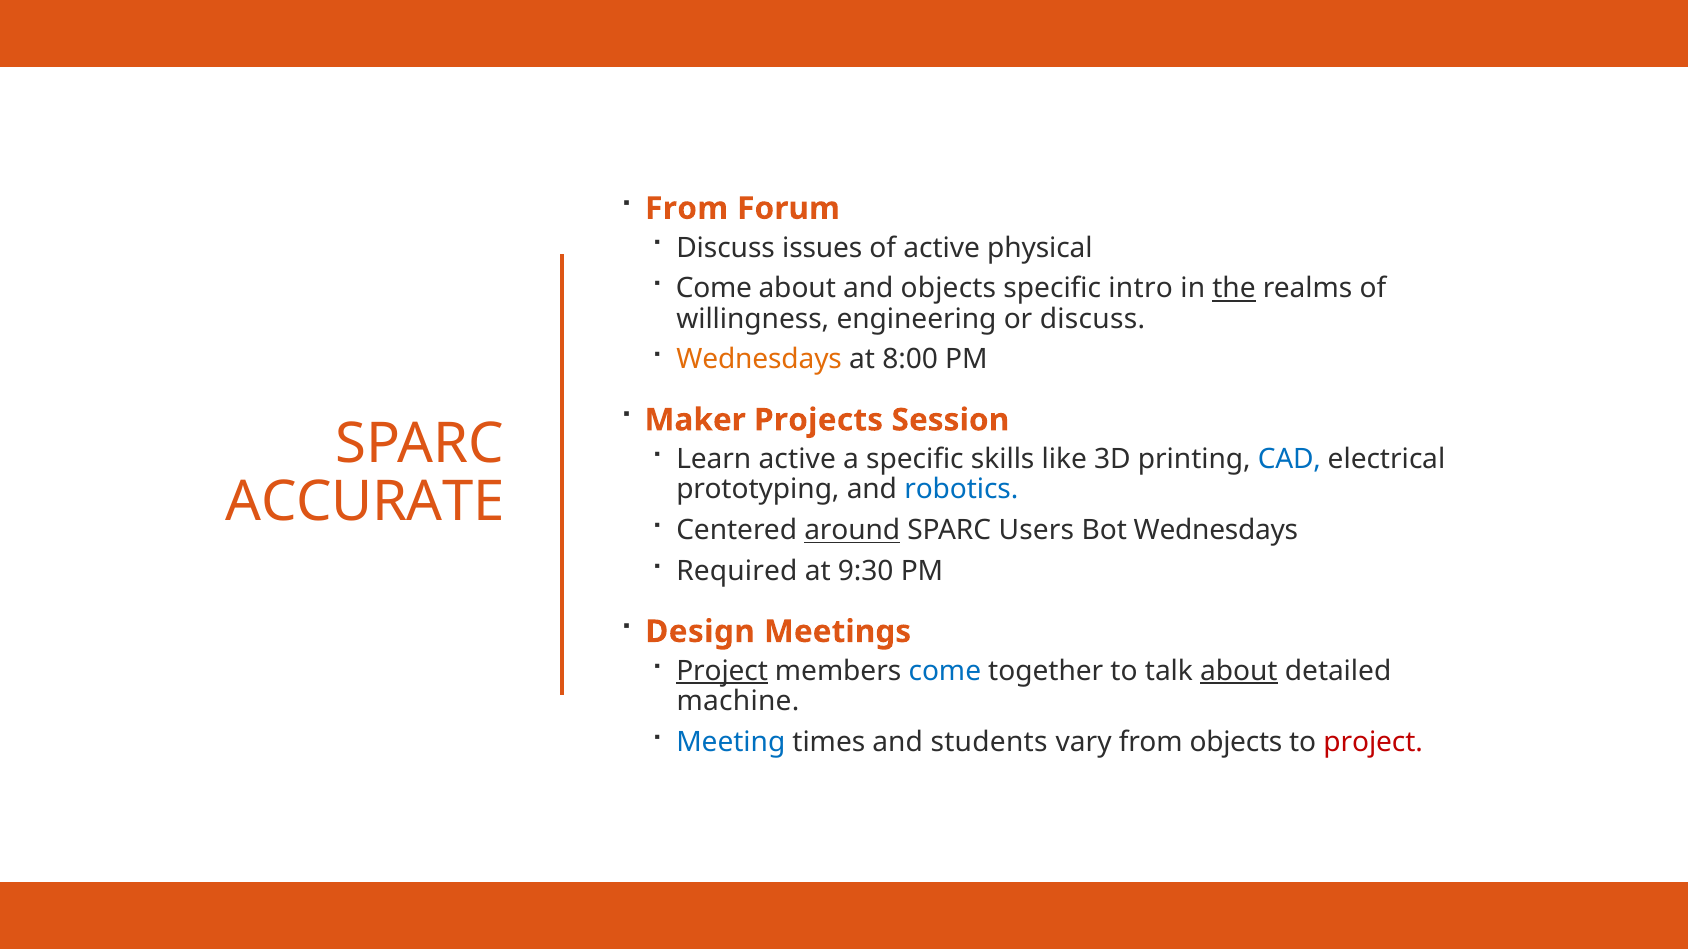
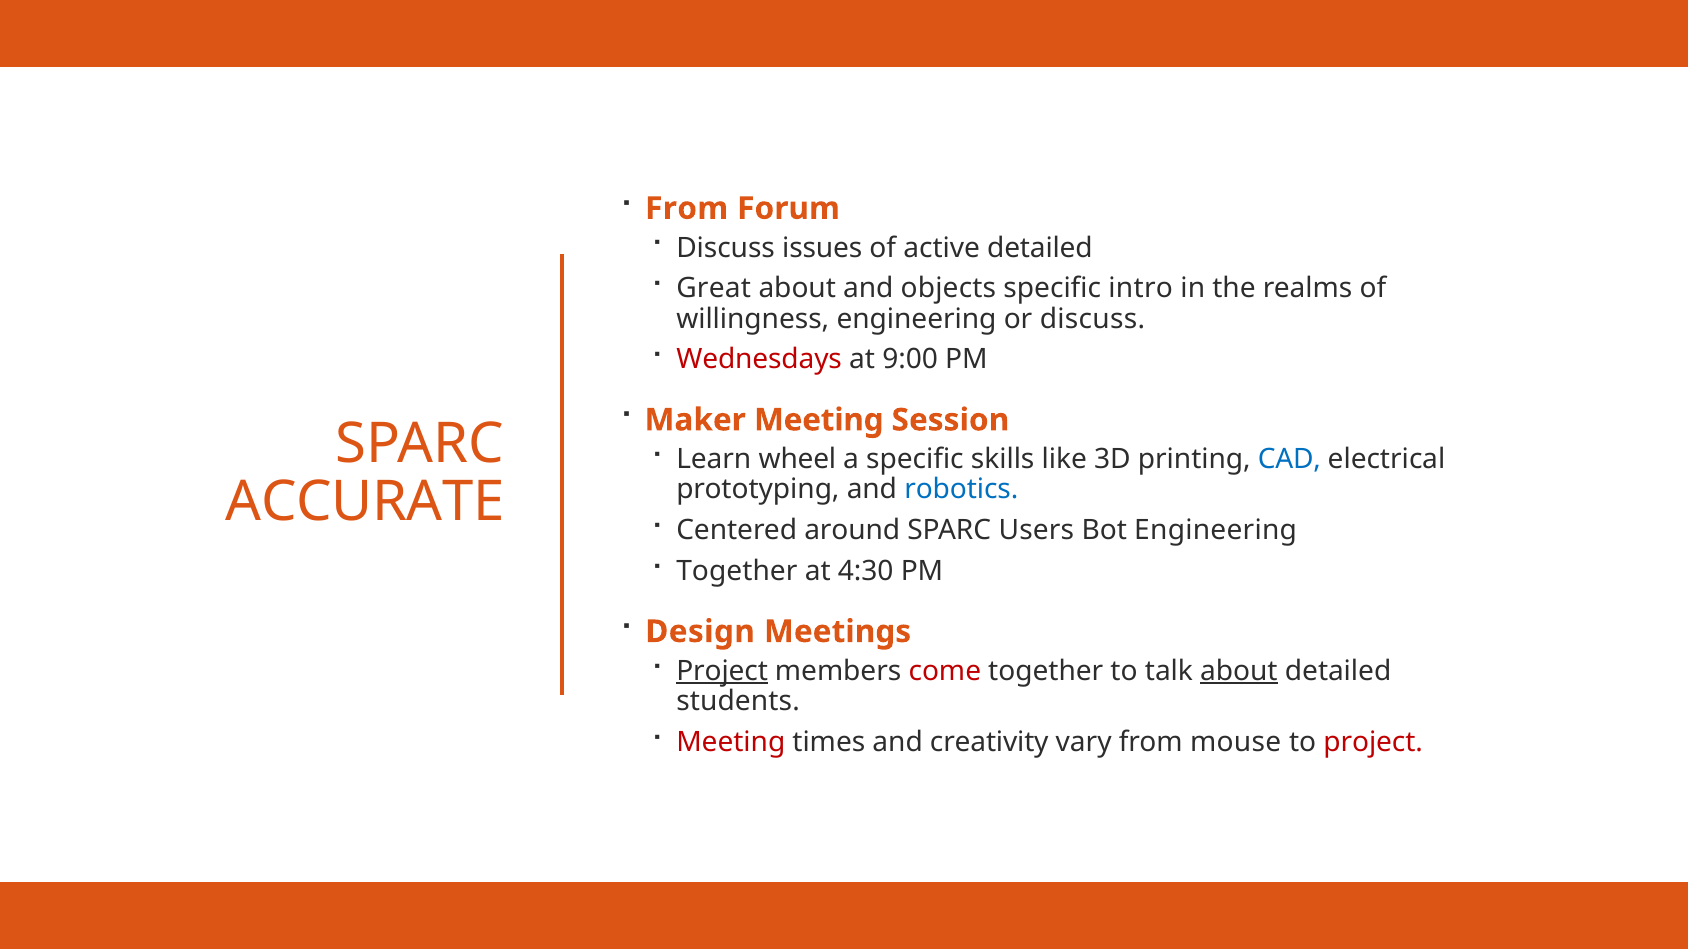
active physical: physical -> detailed
Come at (714, 289): Come -> Great
the underline: present -> none
Wednesdays at (759, 360) colour: orange -> red
8:00: 8:00 -> 9:00
Maker Projects: Projects -> Meeting
Learn active: active -> wheel
around underline: present -> none
Bot Wednesdays: Wednesdays -> Engineering
Required at (737, 572): Required -> Together
9:30: 9:30 -> 4:30
come at (945, 671) colour: blue -> red
machine: machine -> students
Meeting at (731, 742) colour: blue -> red
students: students -> creativity
from objects: objects -> mouse
